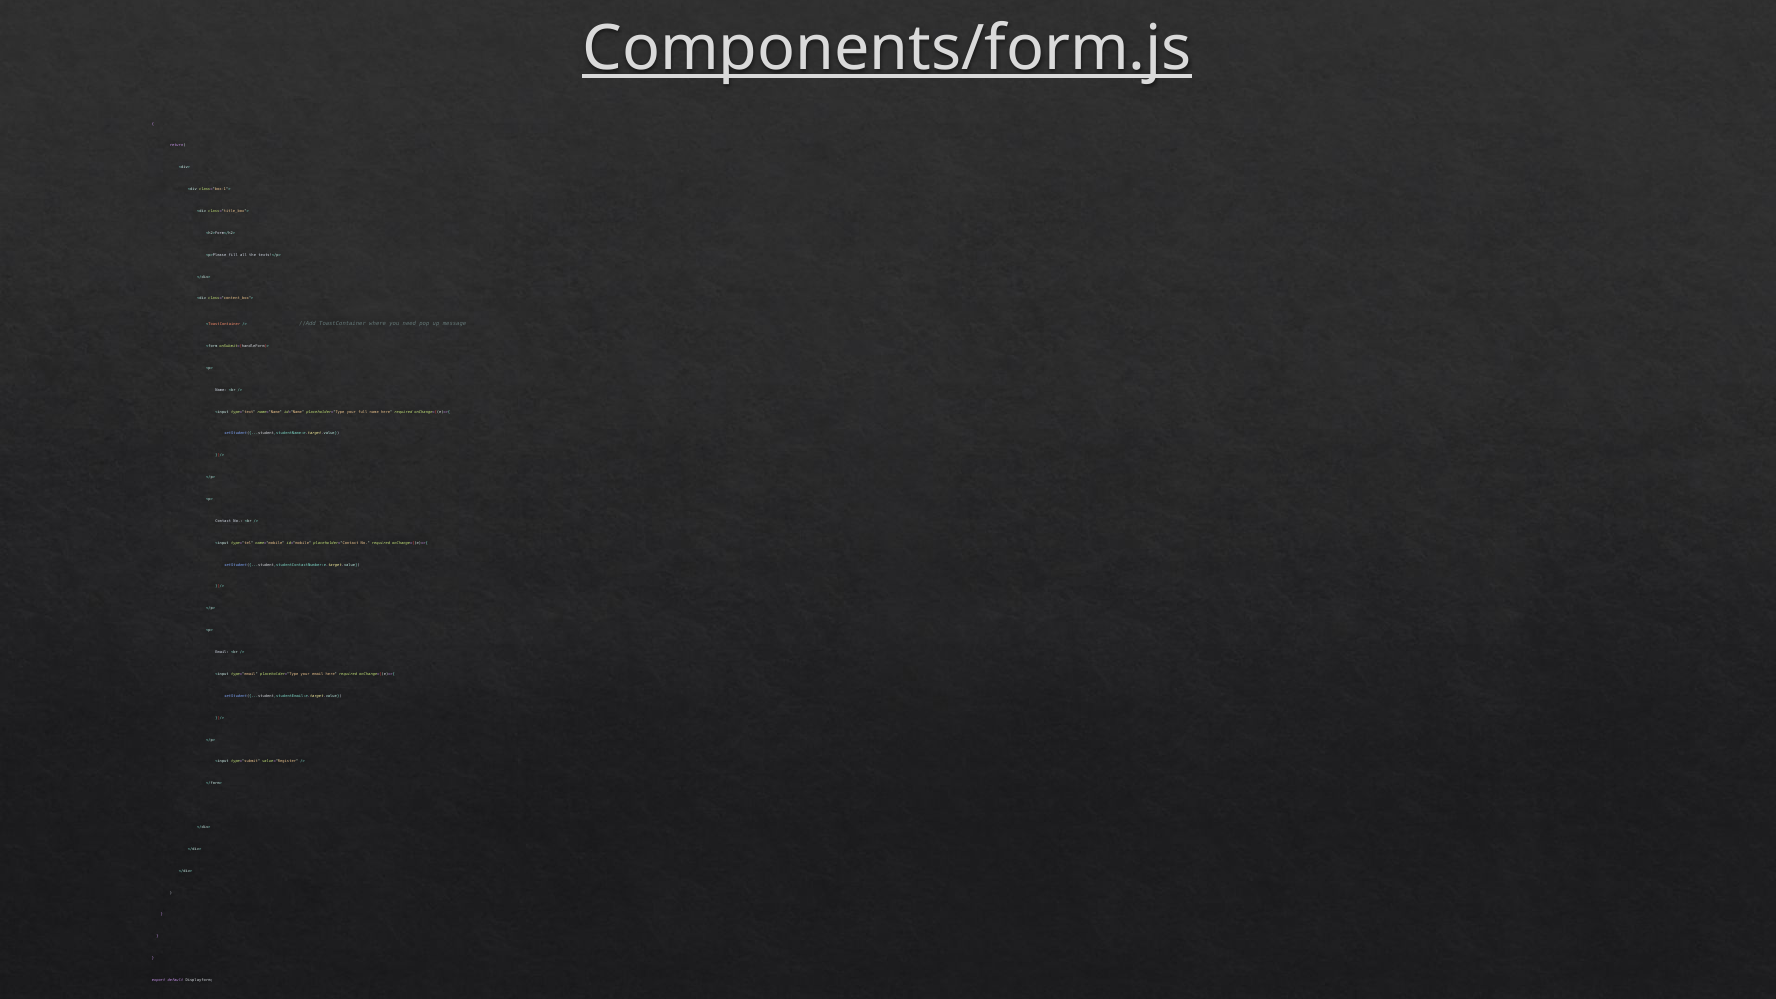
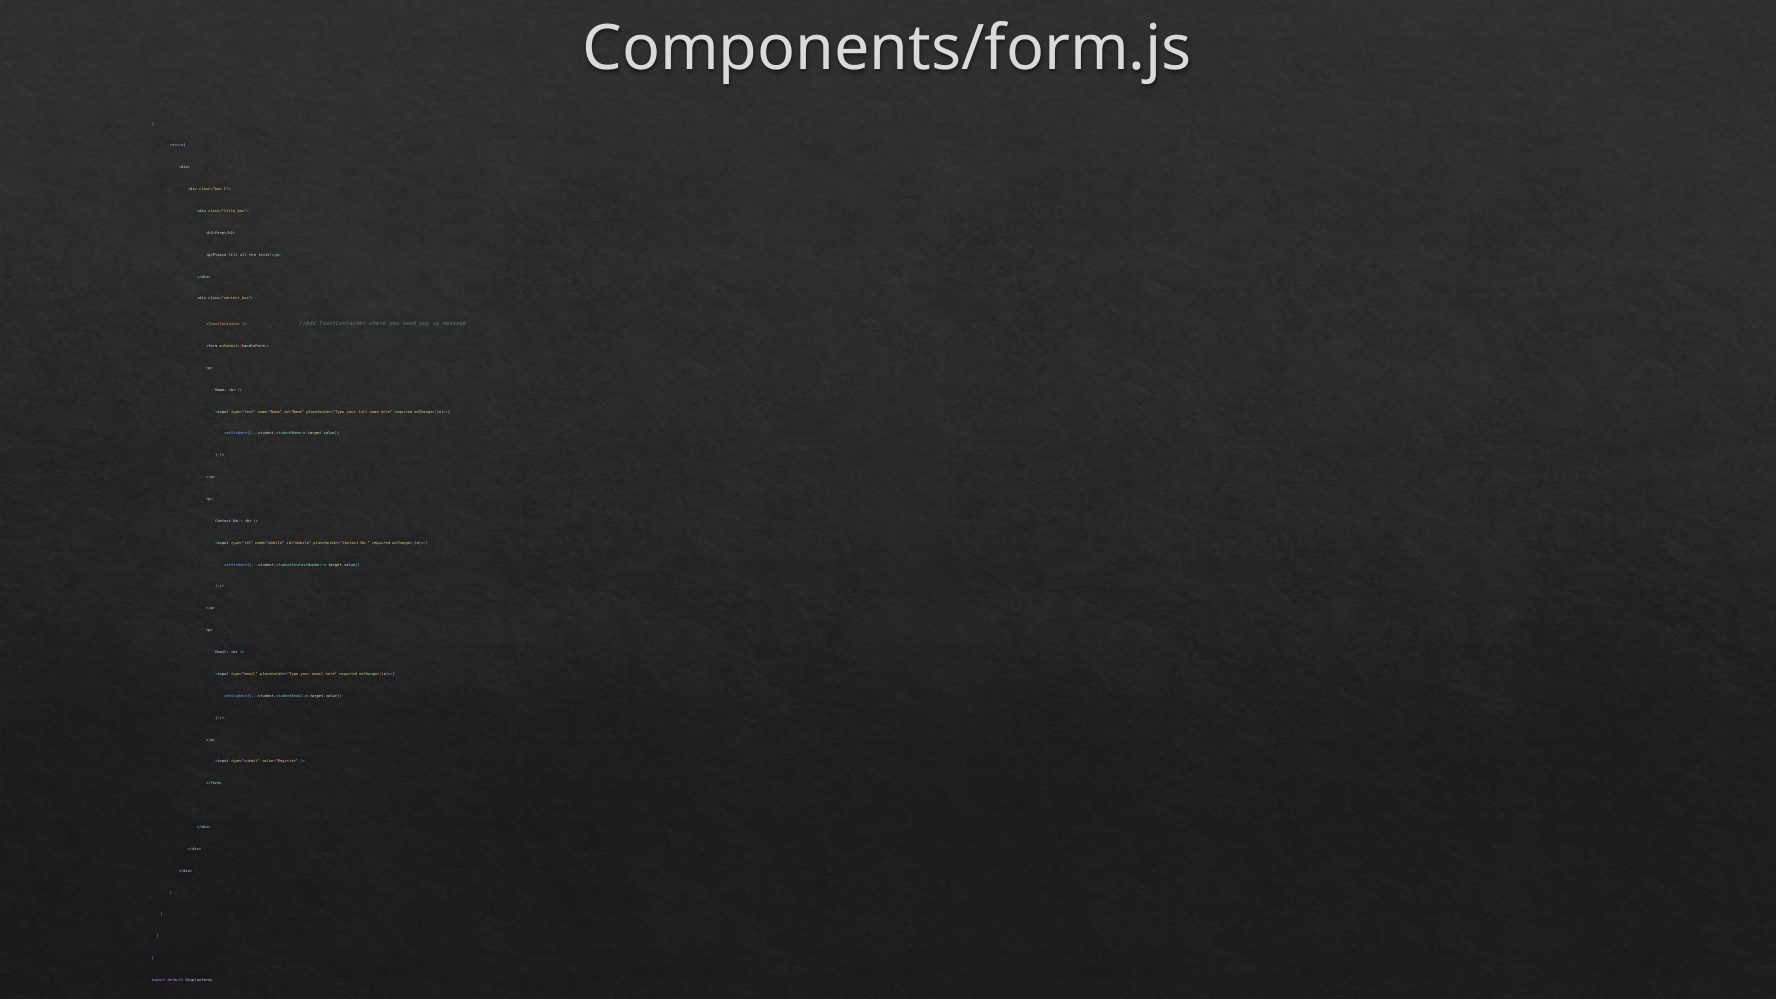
Components/form.js underline: present -> none
